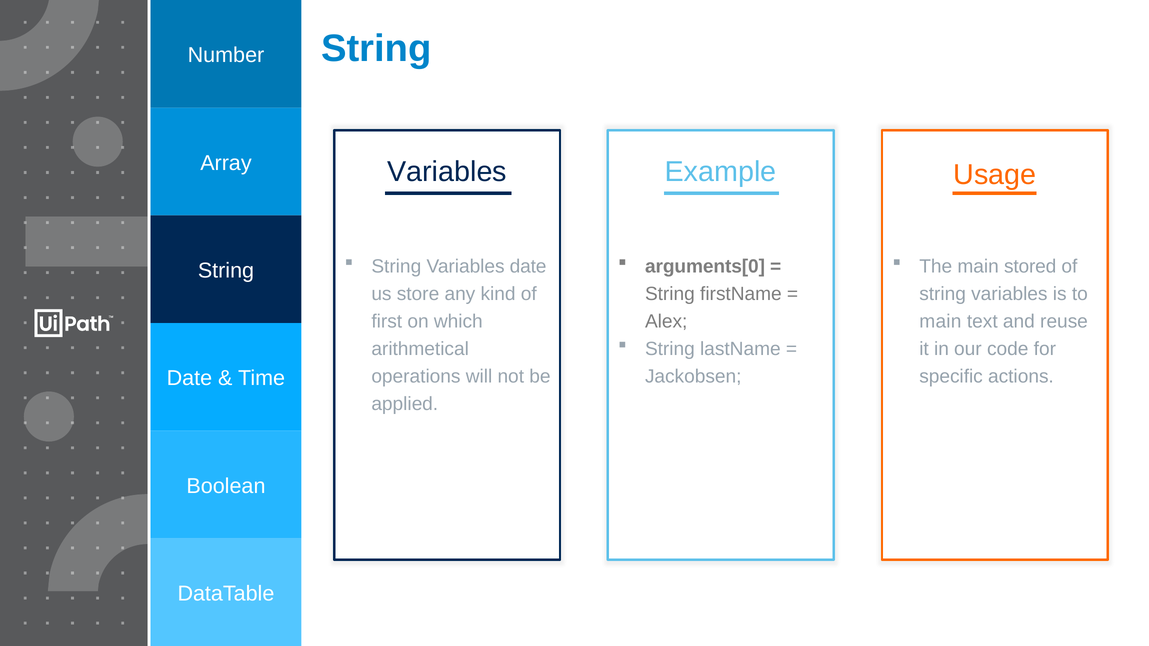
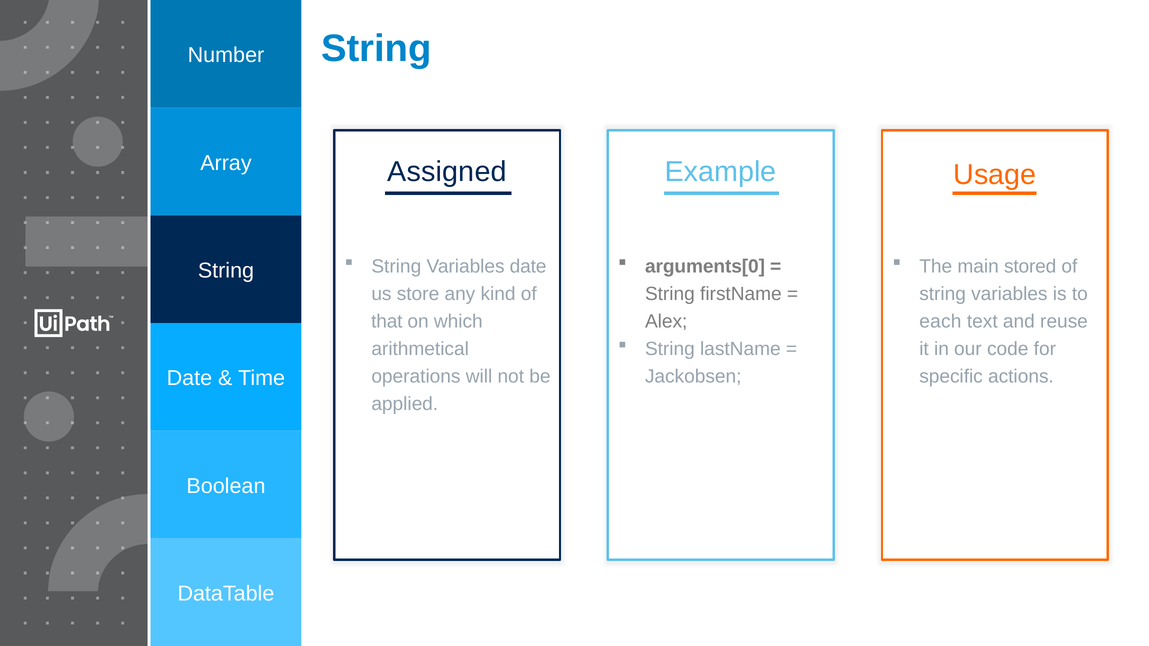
Variables at (447, 172): Variables -> Assigned
first: first -> that
main at (940, 321): main -> each
